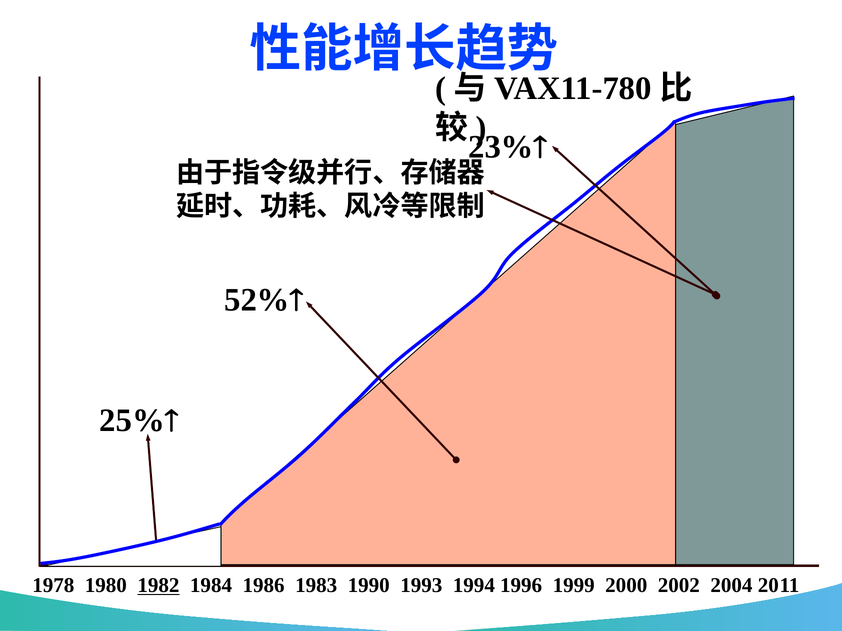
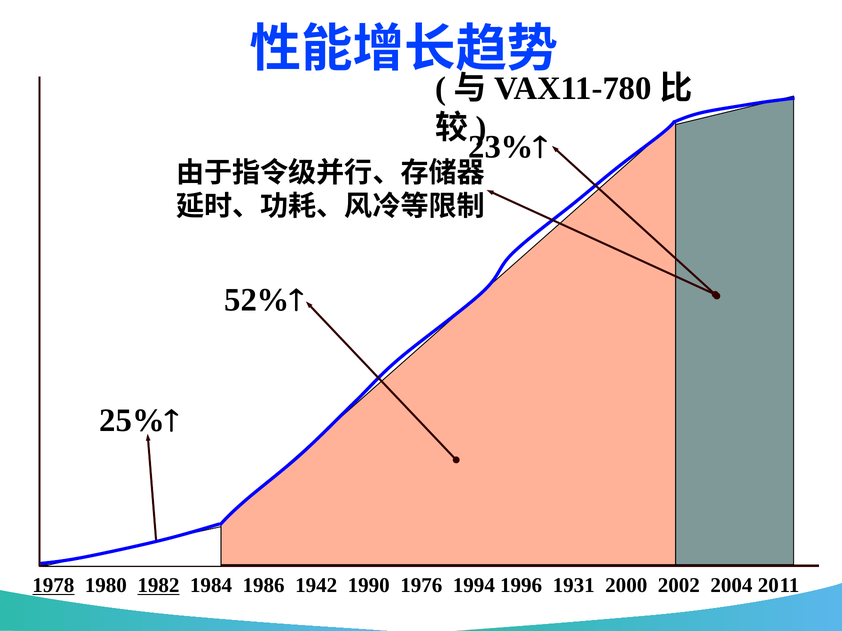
1978 underline: none -> present
1983: 1983 -> 1942
1993: 1993 -> 1976
1999: 1999 -> 1931
